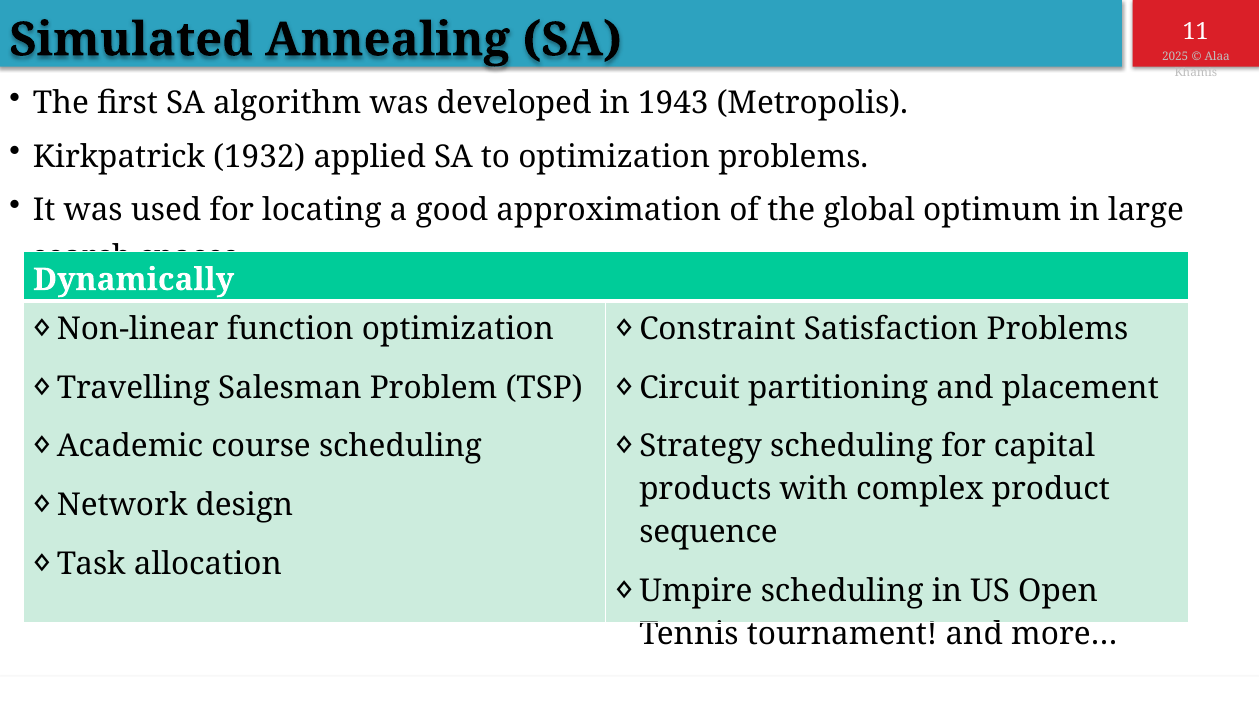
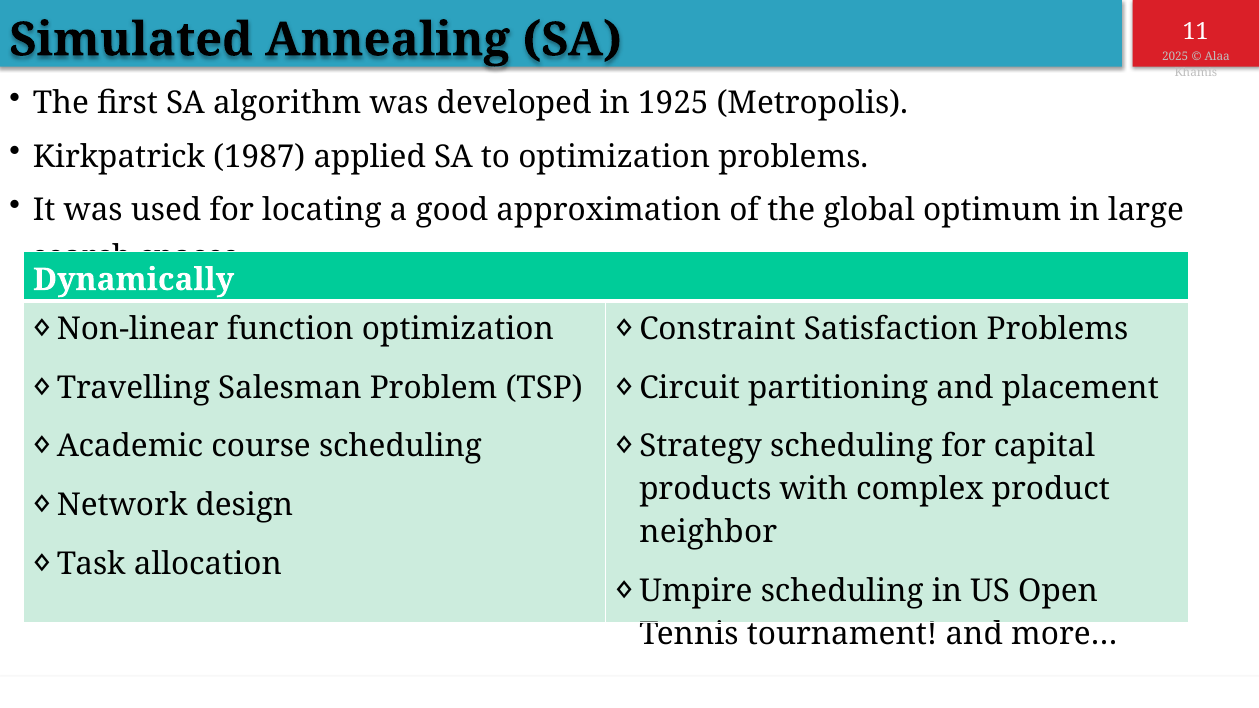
1943: 1943 -> 1925
1932: 1932 -> 1987
sequence: sequence -> neighbor
